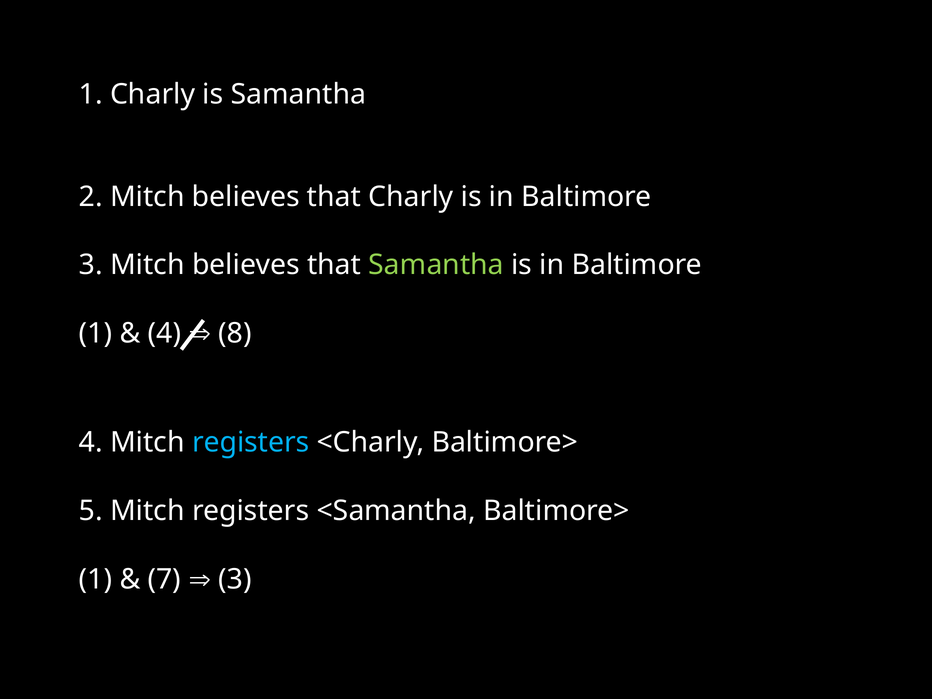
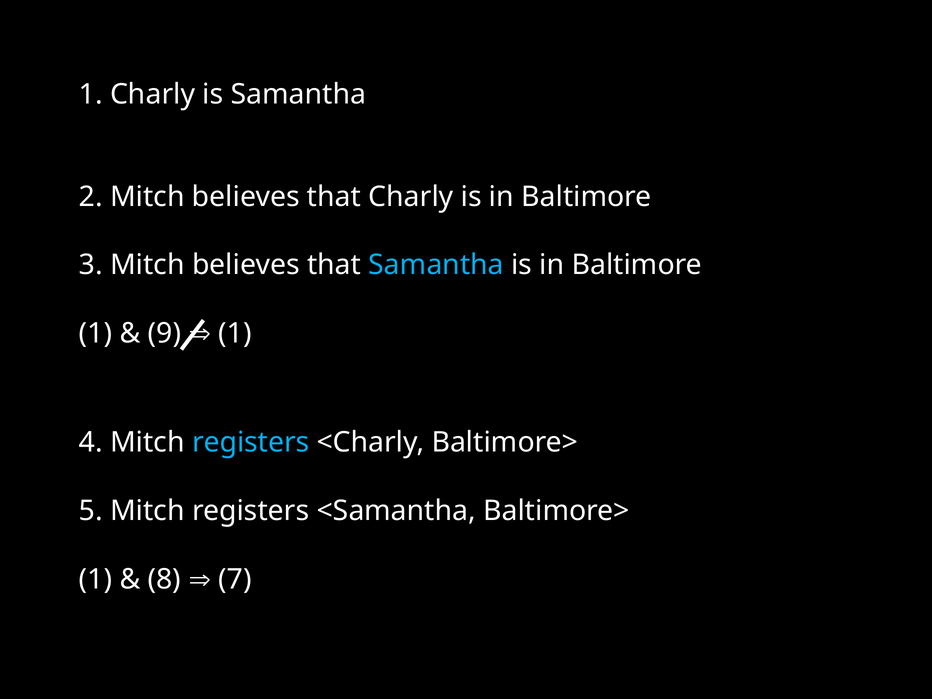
Samantha at (436, 265) colour: light green -> light blue
4 at (164, 333): 4 -> 9
8 at (235, 333): 8 -> 1
7: 7 -> 8
3 at (235, 579): 3 -> 7
